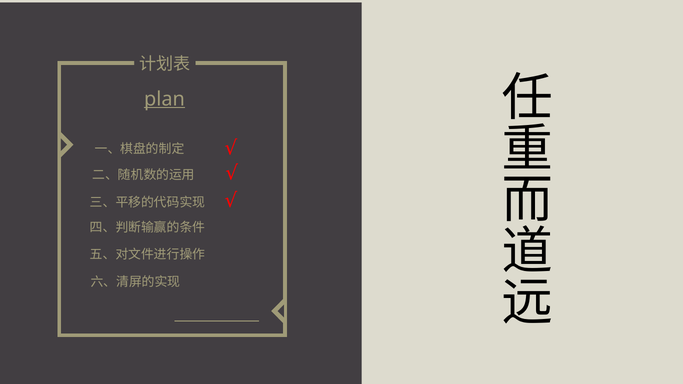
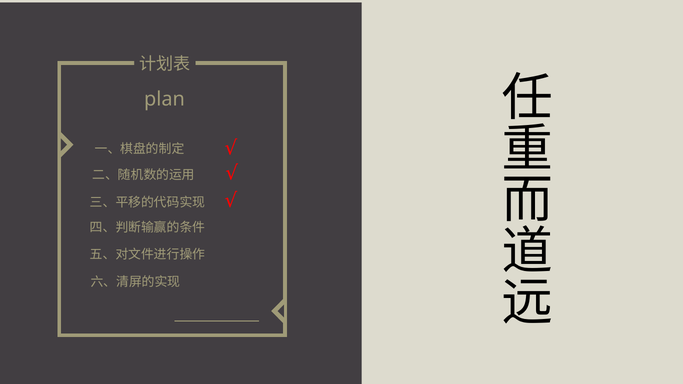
plan underline: present -> none
